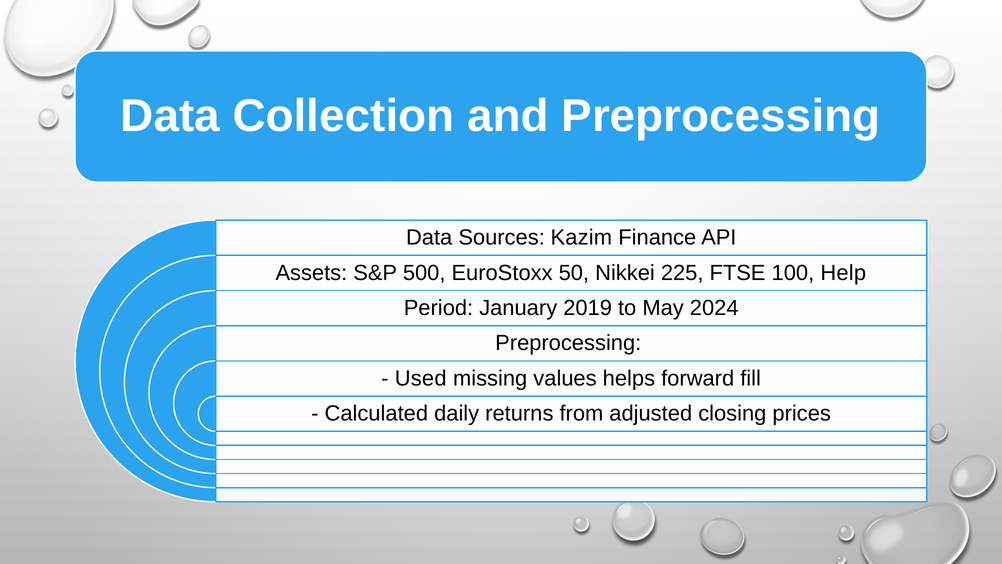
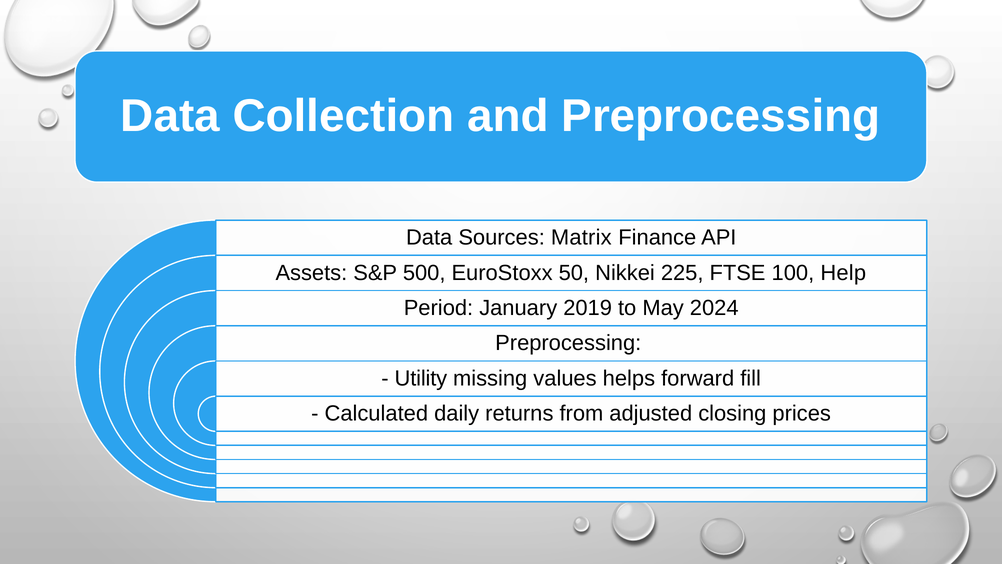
Kazim: Kazim -> Matrix
Used: Used -> Utility
